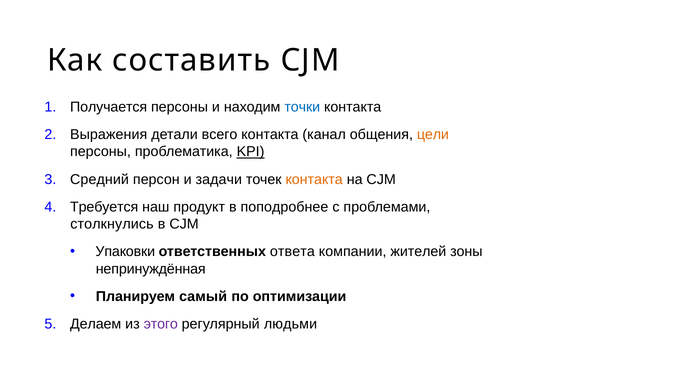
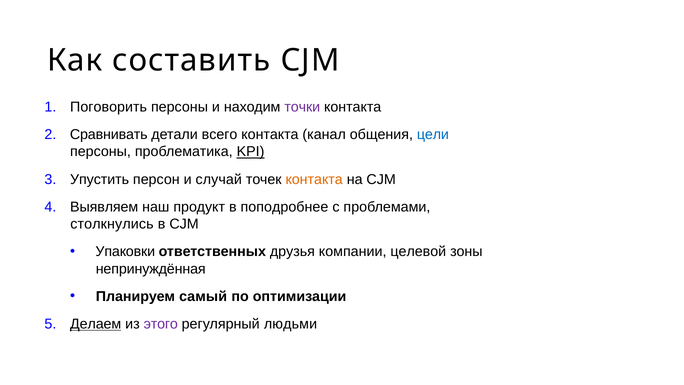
Получается: Получается -> Поговорить
точки colour: blue -> purple
Выражения: Выражения -> Сравнивать
цели colour: orange -> blue
Средний: Средний -> Упустить
задачи: задачи -> случай
Требуется: Требуется -> Выявляем
ответа: ответа -> друзья
жителей: жителей -> целевой
Делаем underline: none -> present
